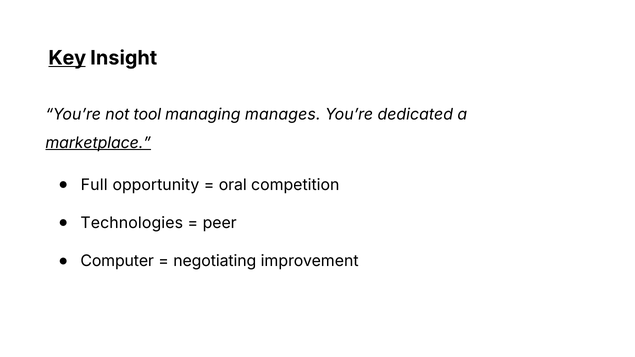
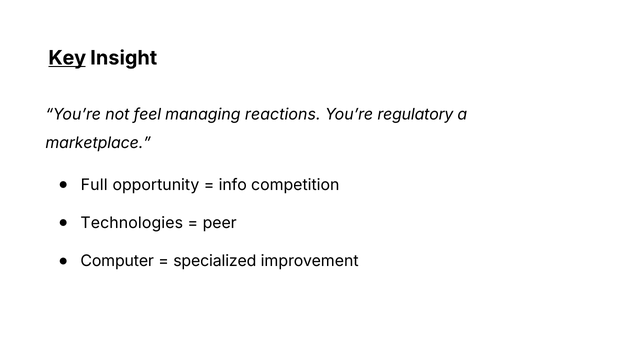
tool: tool -> feel
manages: manages -> reactions
dedicated: dedicated -> regulatory
marketplace underline: present -> none
oral: oral -> info
negotiating: negotiating -> specialized
